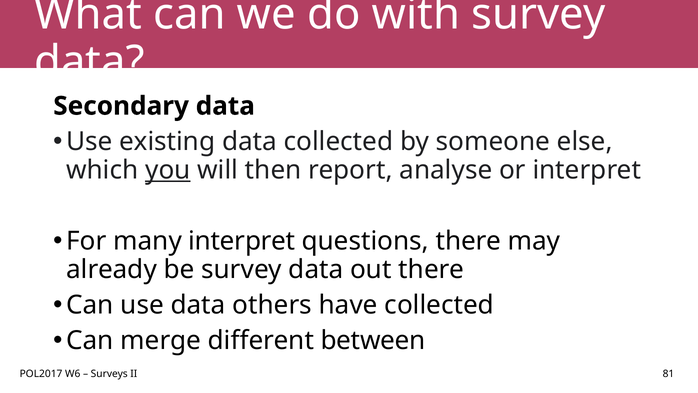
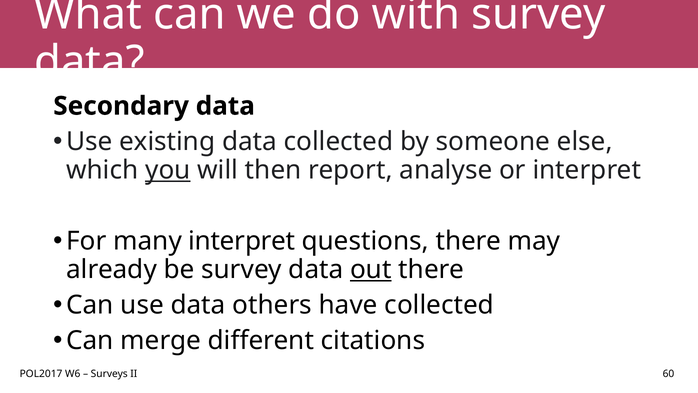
out underline: none -> present
between: between -> citations
81: 81 -> 60
